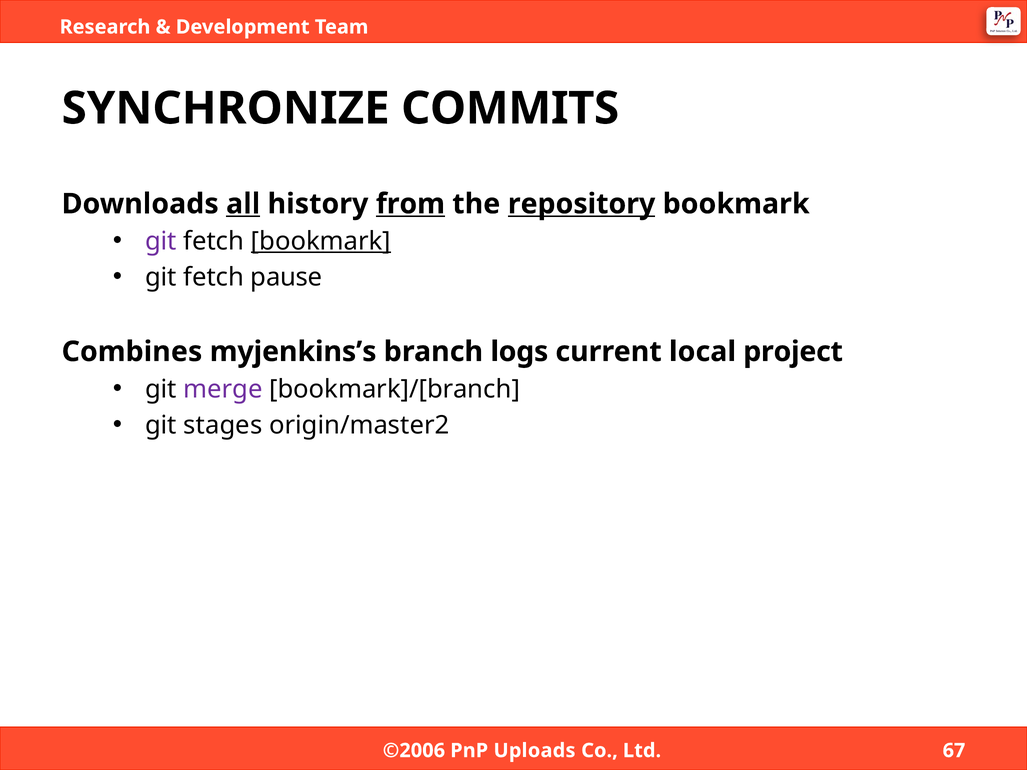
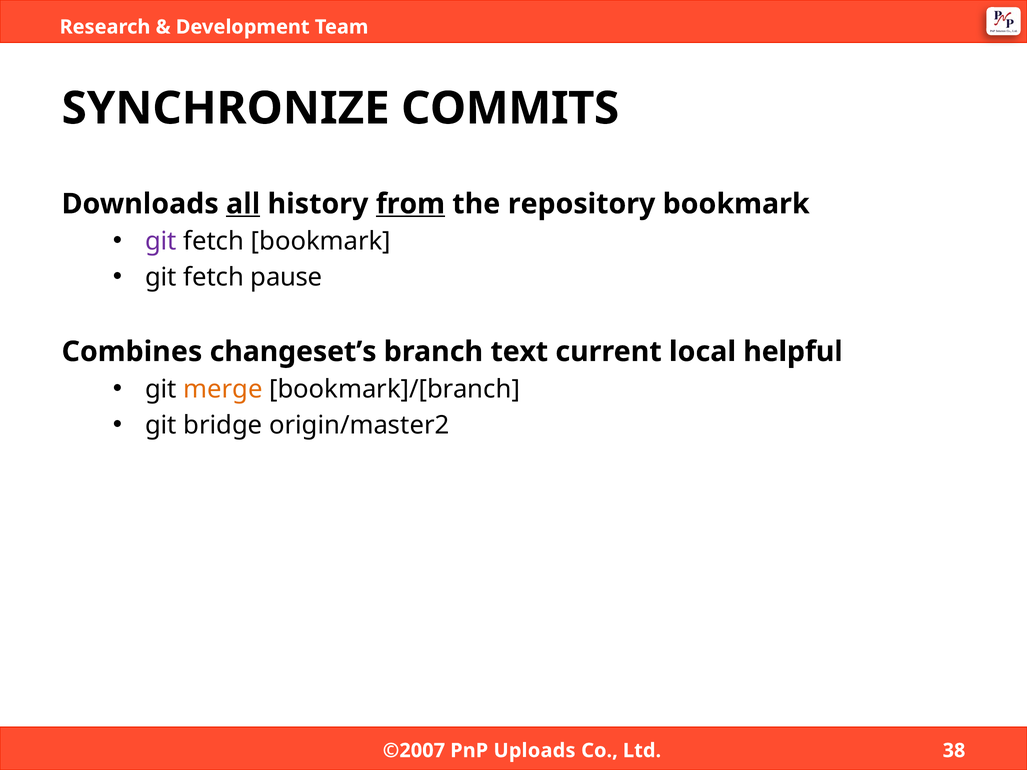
repository underline: present -> none
bookmark at (321, 241) underline: present -> none
myjenkins’s: myjenkins’s -> changeset’s
logs: logs -> text
project: project -> helpful
merge colour: purple -> orange
stages: stages -> bridge
©2006: ©2006 -> ©2007
67: 67 -> 38
